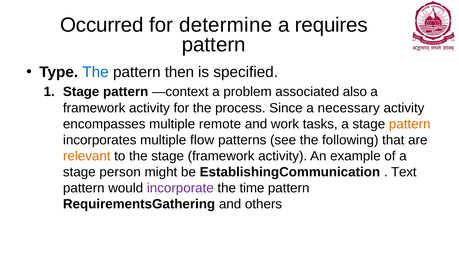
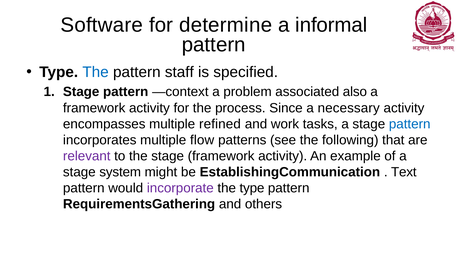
Occurred: Occurred -> Software
requires: requires -> informal
then: then -> staff
remote: remote -> refined
pattern at (410, 124) colour: orange -> blue
relevant colour: orange -> purple
person: person -> system
the time: time -> type
